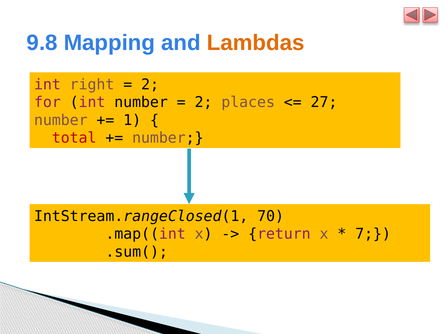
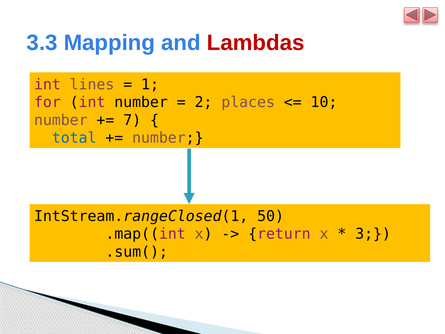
9.8: 9.8 -> 3.3
Lambdas colour: orange -> red
right: right -> lines
2 at (150, 84): 2 -> 1
27: 27 -> 10
1: 1 -> 7
total colour: red -> blue
70: 70 -> 50
7: 7 -> 3
